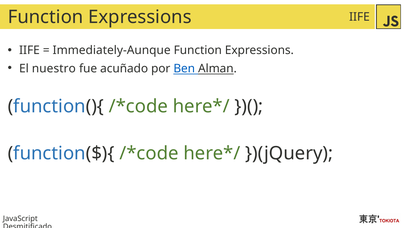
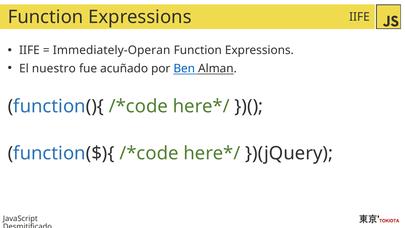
Immediately-Aunque: Immediately-Aunque -> Immediately-Operan
